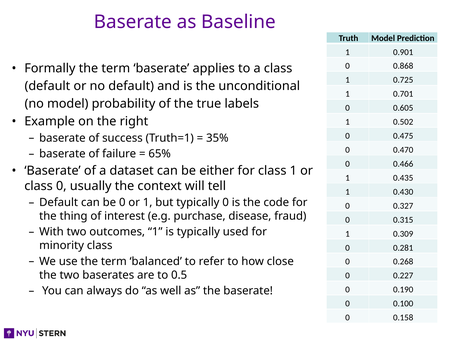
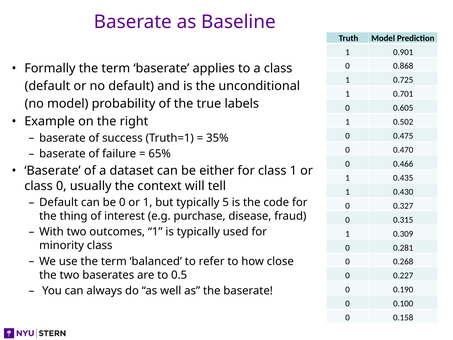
typically 0: 0 -> 5
